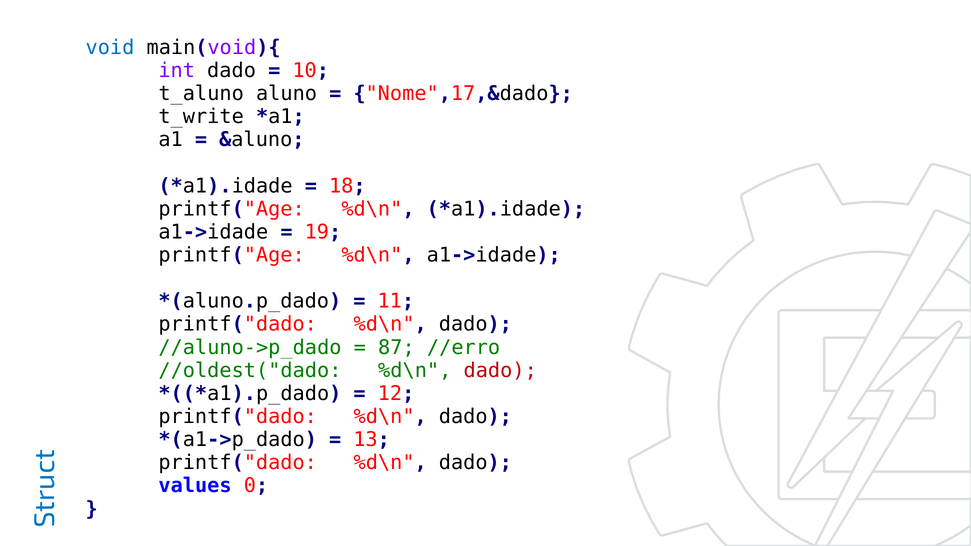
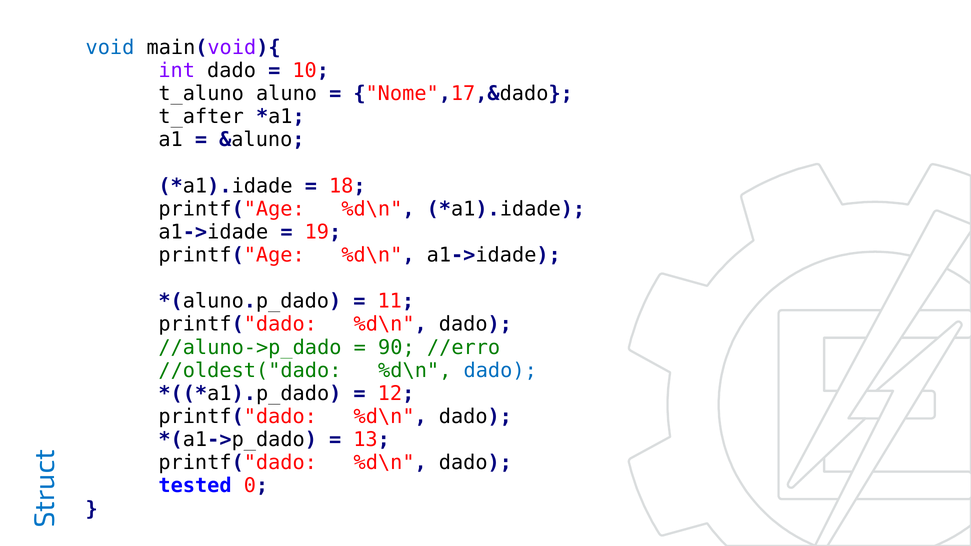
t_write: t_write -> t_after
87: 87 -> 90
dado at (500, 371) colour: red -> blue
values: values -> tested
